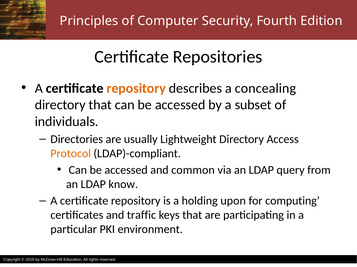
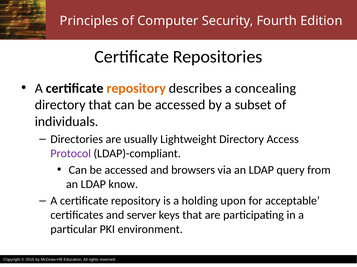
Protocol colour: orange -> purple
common: common -> browsers
computing: computing -> acceptable
traffic: traffic -> server
